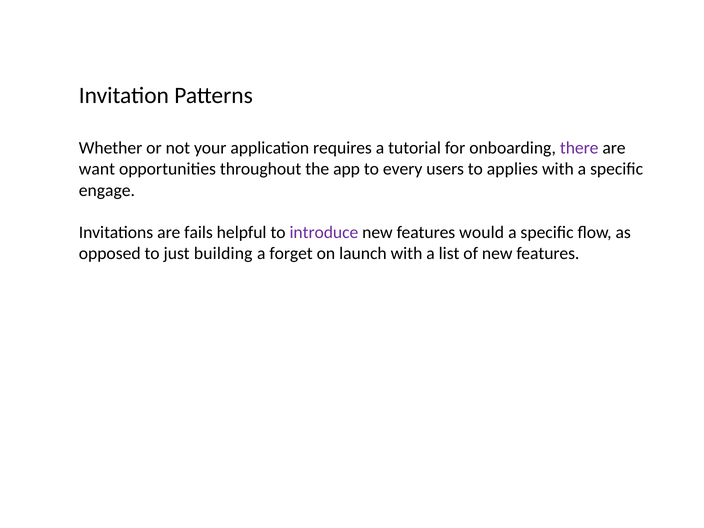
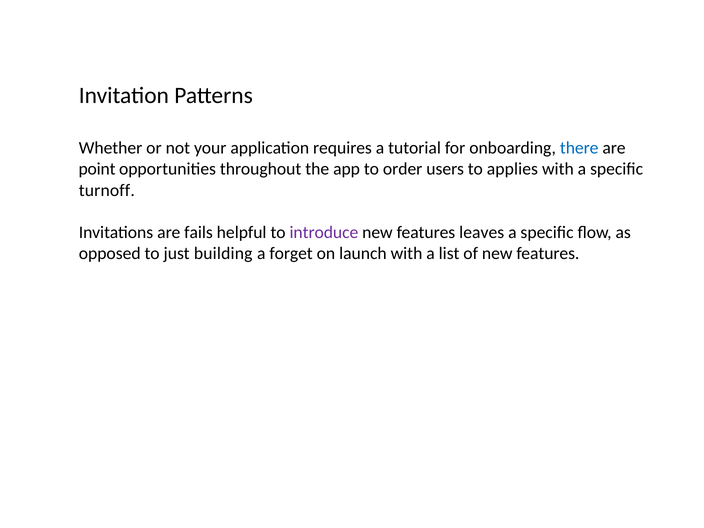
there colour: purple -> blue
want: want -> point
every: every -> order
engage: engage -> turnoff
would: would -> leaves
